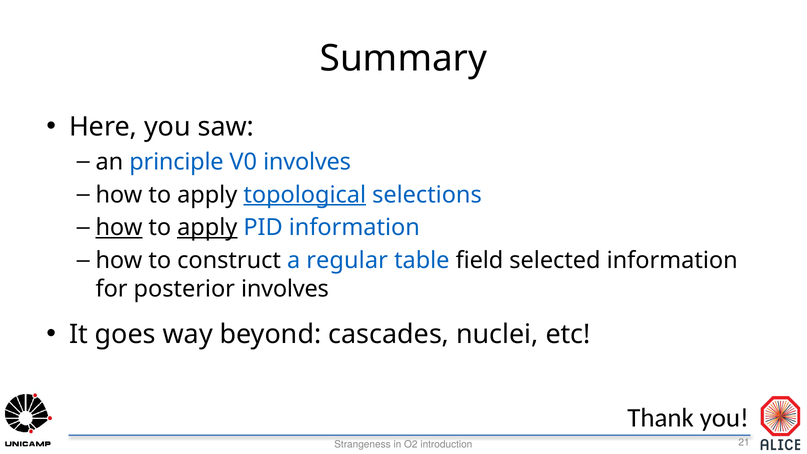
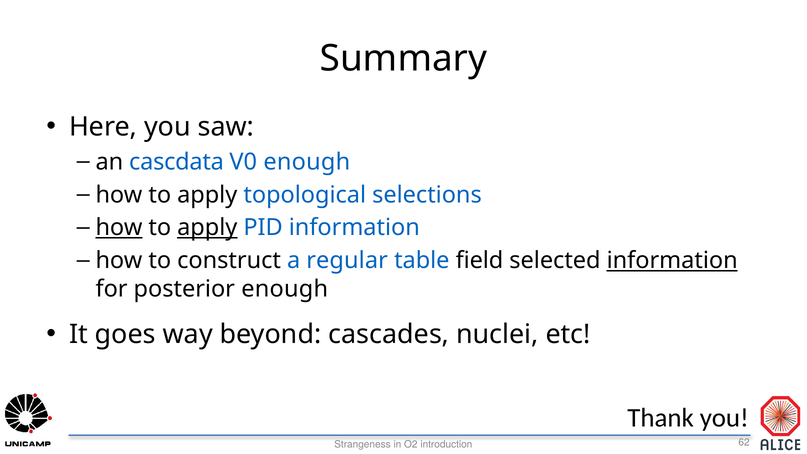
principle: principle -> cascdata
V0 involves: involves -> enough
topological underline: present -> none
information at (672, 261) underline: none -> present
posterior involves: involves -> enough
21: 21 -> 62
